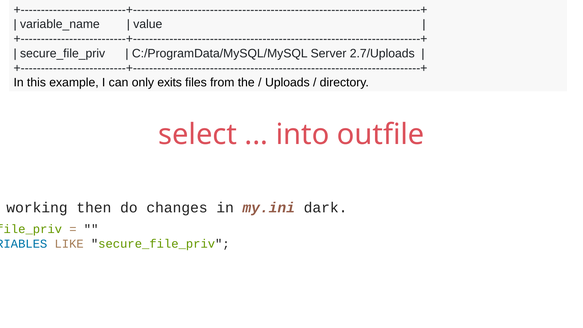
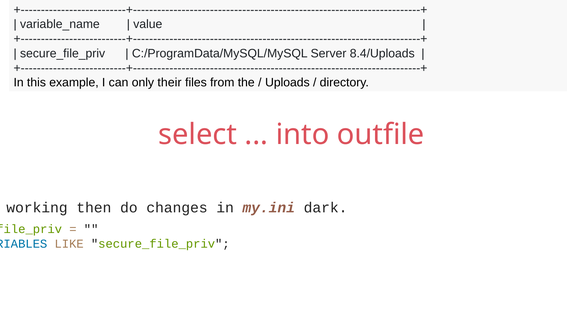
2.7/Uploads: 2.7/Uploads -> 8.4/Uploads
exits: exits -> their
